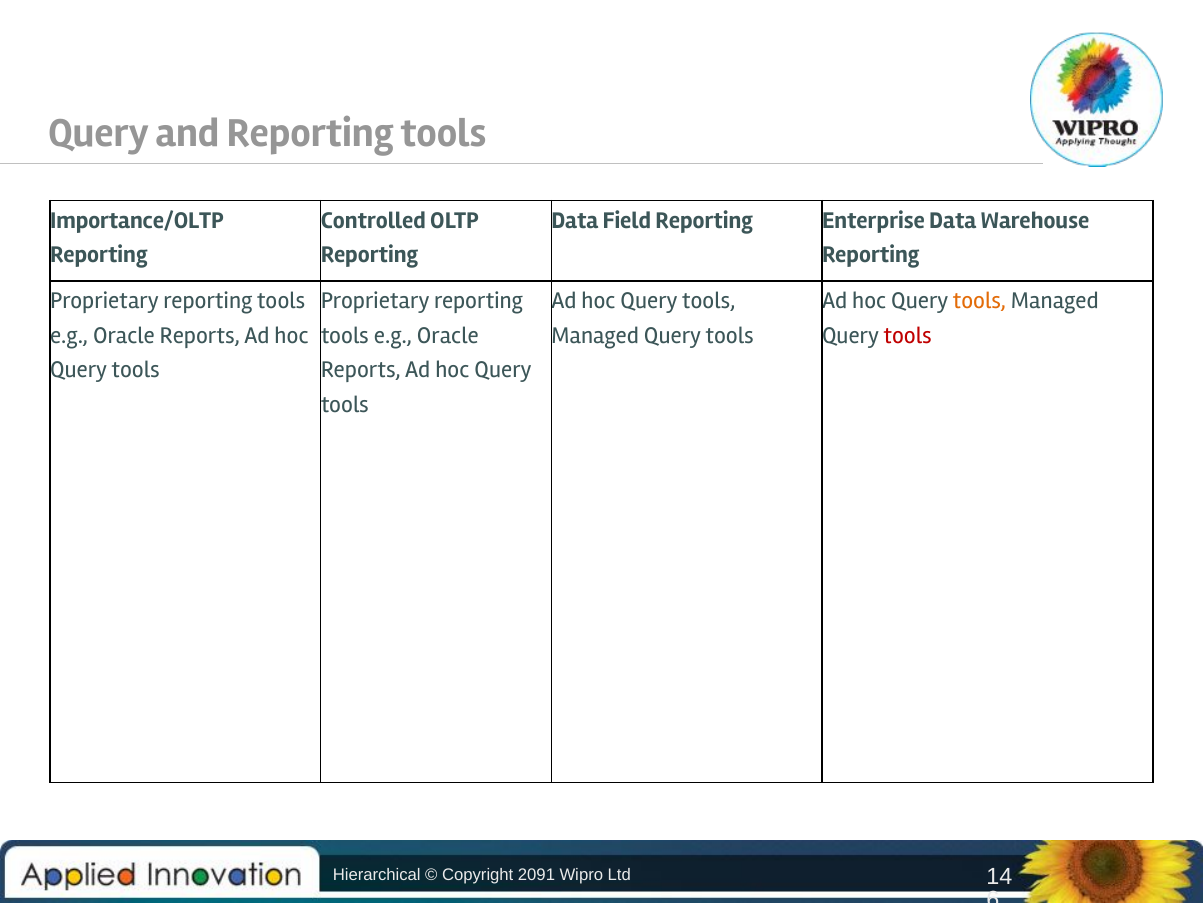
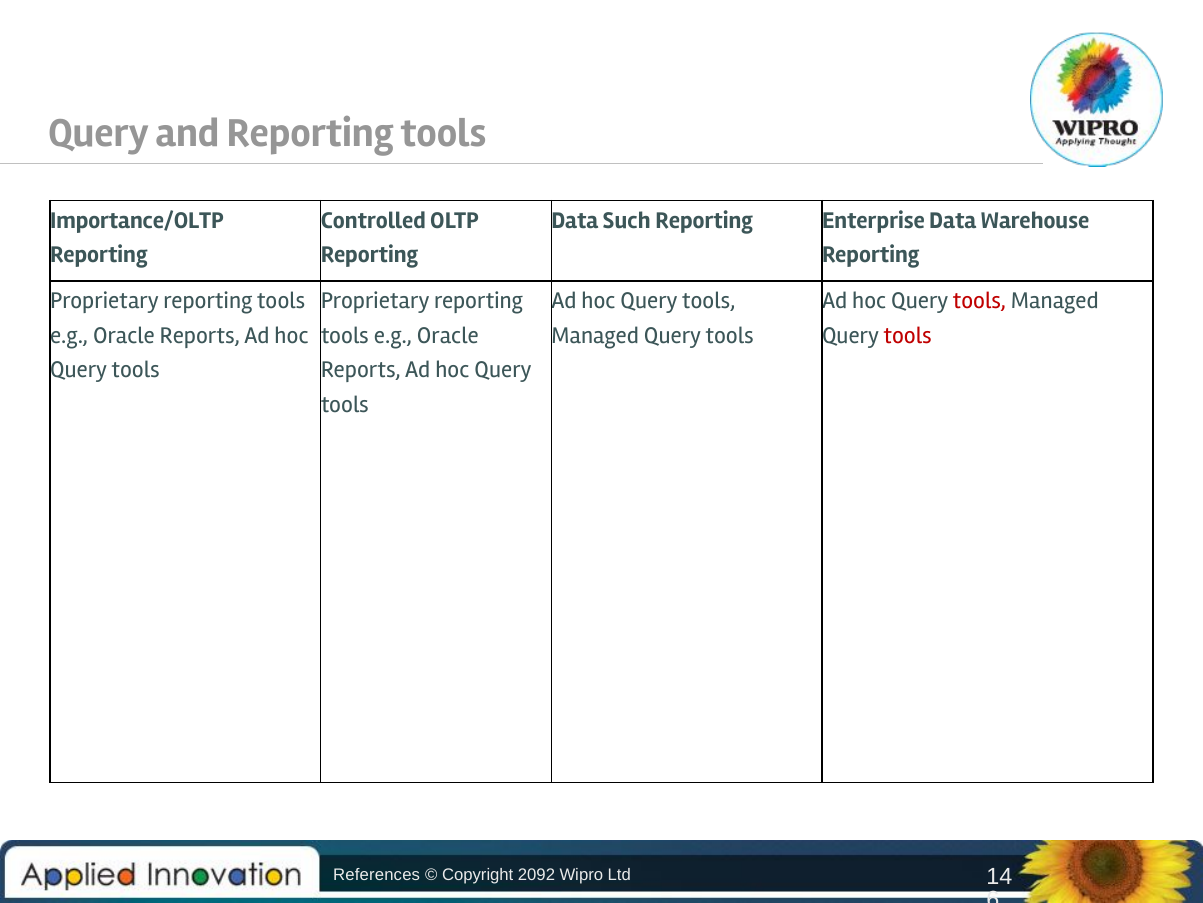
Field: Field -> Such
tools at (979, 301) colour: orange -> red
Hierarchical: Hierarchical -> References
2091: 2091 -> 2092
